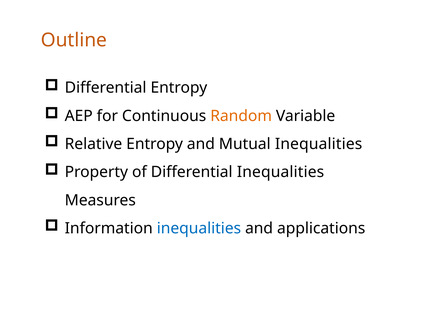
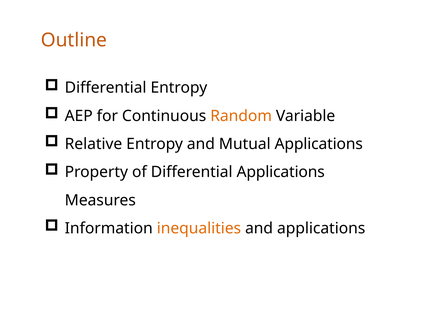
Mutual Inequalities: Inequalities -> Applications
Differential Inequalities: Inequalities -> Applications
inequalities at (199, 228) colour: blue -> orange
